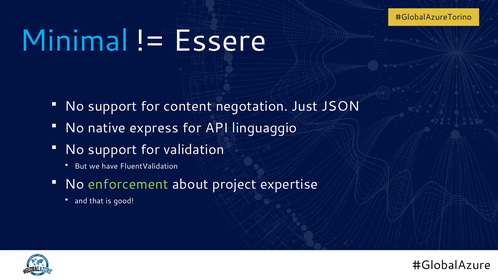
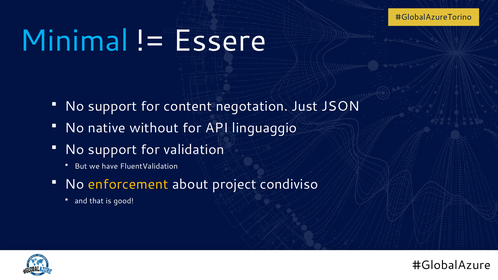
express: express -> without
enforcement colour: light green -> yellow
expertise: expertise -> condiviso
